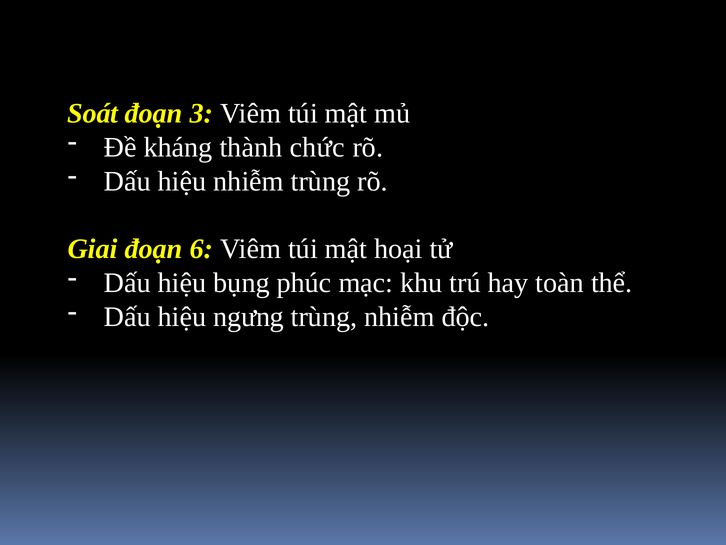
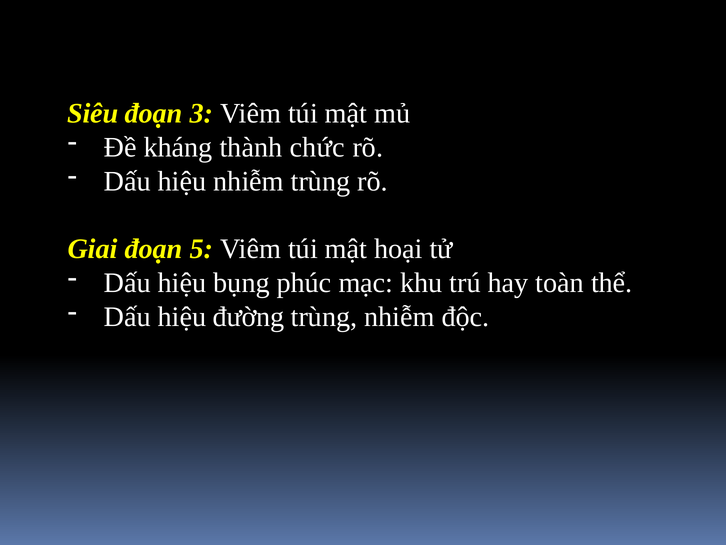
Soát: Soát -> Siêu
6: 6 -> 5
ngưng: ngưng -> đường
